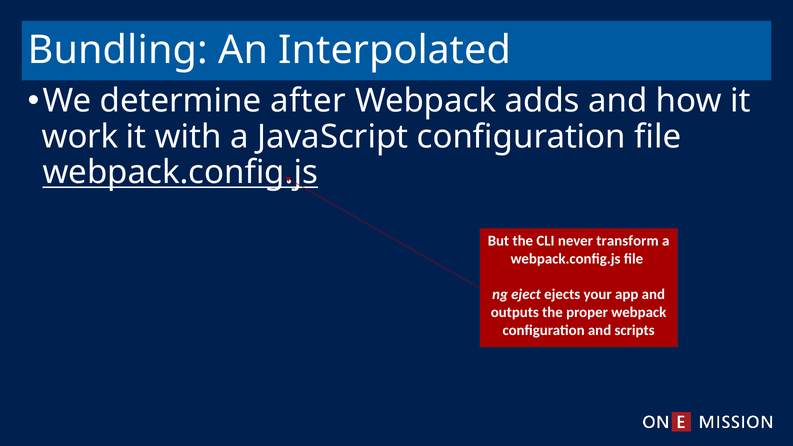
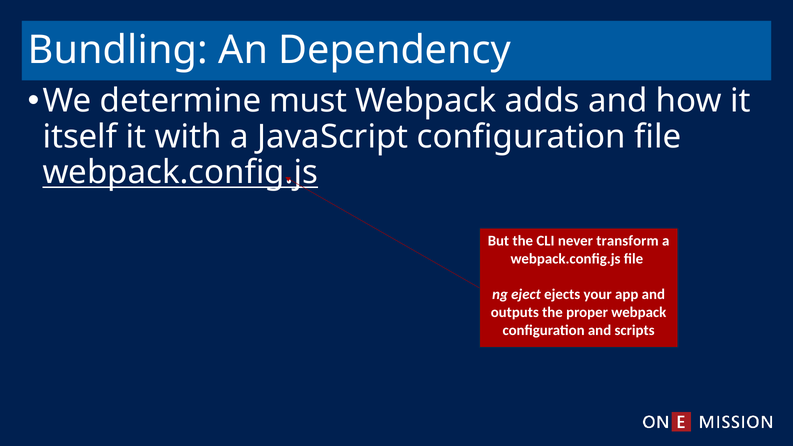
Interpolated: Interpolated -> Dependency
after: after -> must
work: work -> itself
